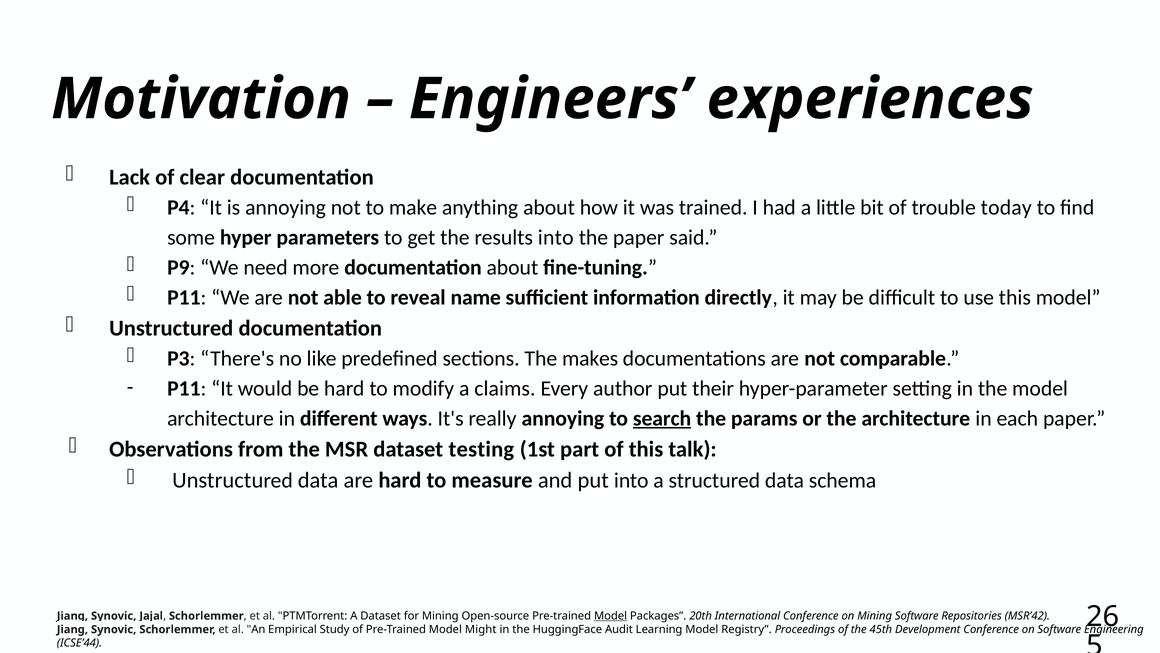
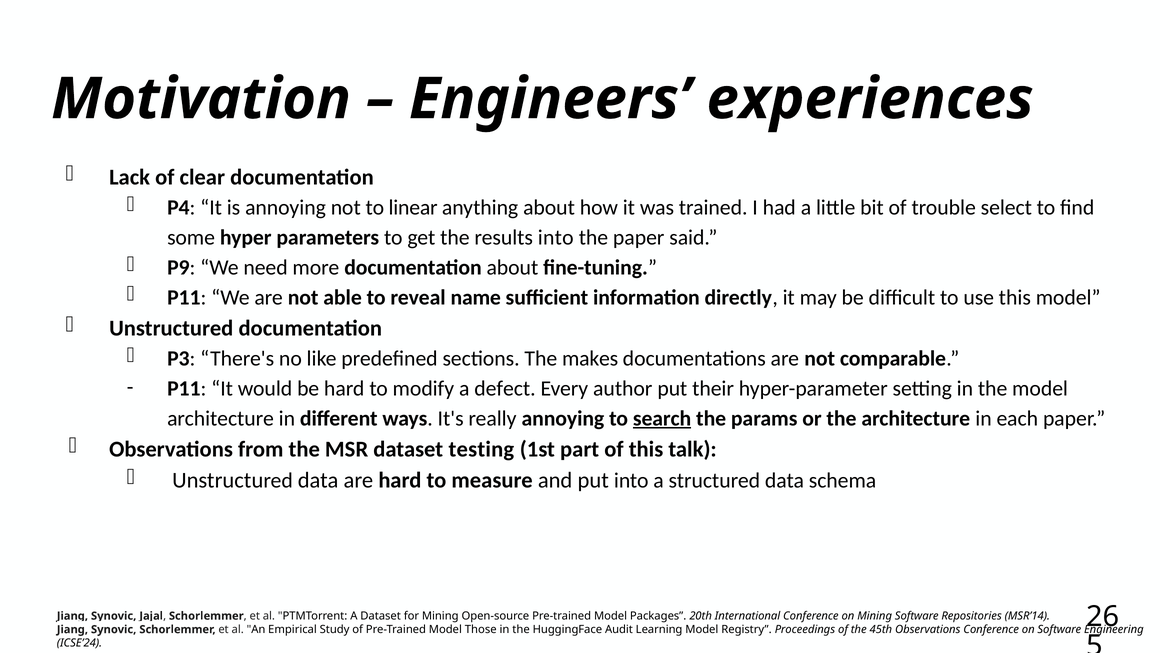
make: make -> linear
today: today -> select
claims: claims -> defect
Model at (611, 616) underline: present -> none
MSR’42: MSR’42 -> MSR’14
Might: Might -> Those
45th Development: Development -> Observations
ICSE’44: ICSE’44 -> ICSE’24
